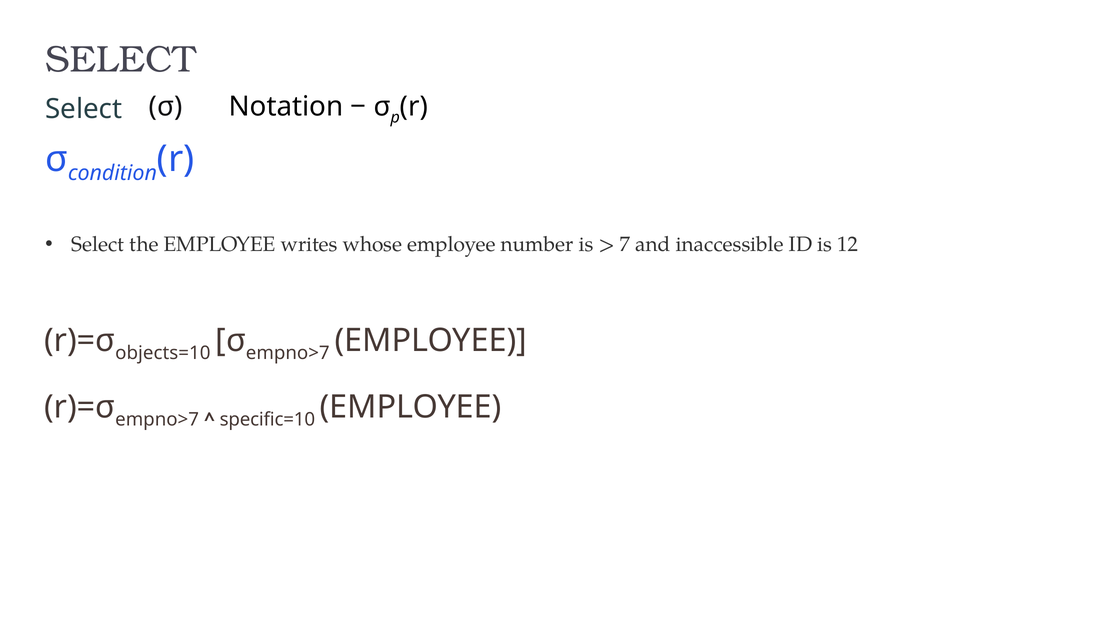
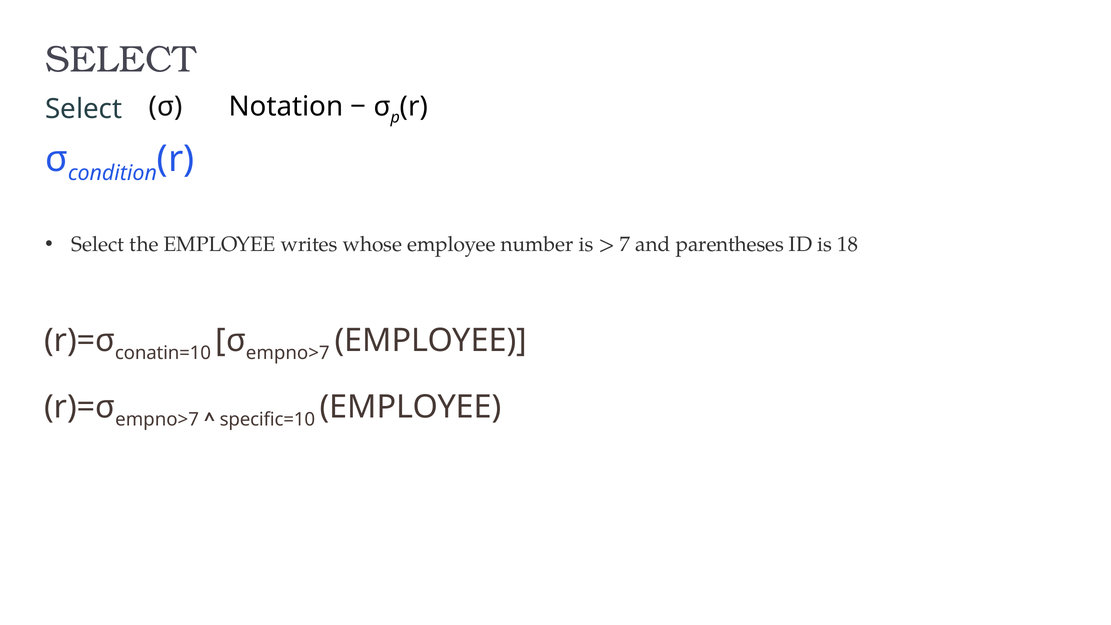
inaccessible: inaccessible -> parentheses
12: 12 -> 18
objects=10: objects=10 -> conatin=10
